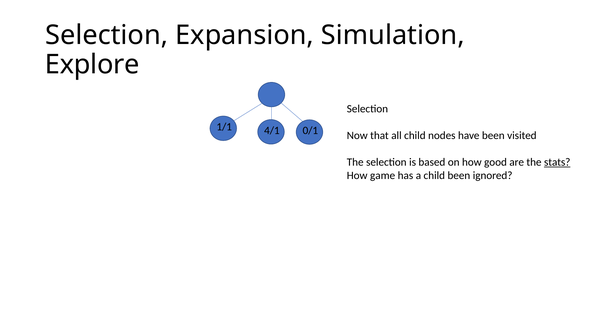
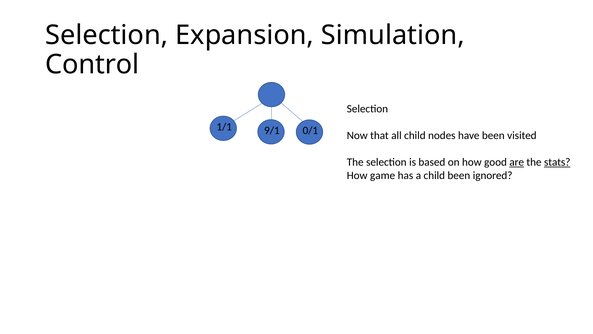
Explore: Explore -> Control
4/1: 4/1 -> 9/1
are underline: none -> present
